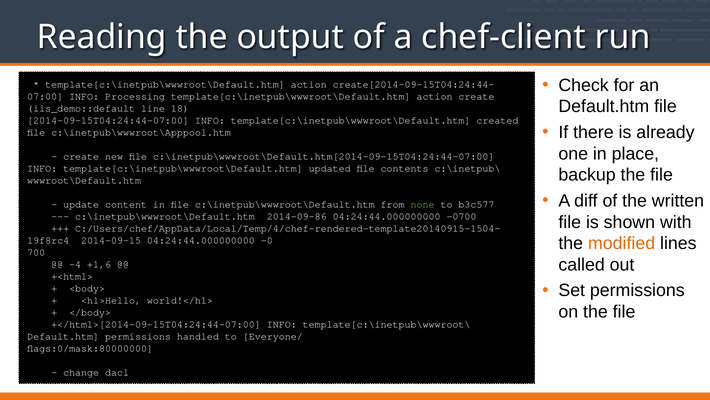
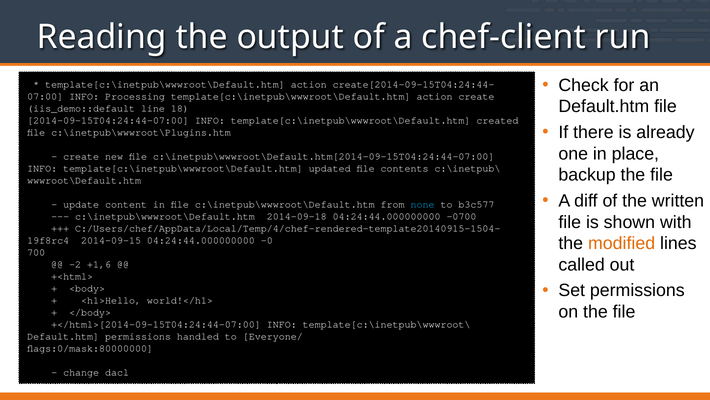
c:\inetpub\wwwroot\Apppool.htm: c:\inetpub\wwwroot\Apppool.htm -> c:\inetpub\wwwroot\Plugins.htm
none colour: light green -> light blue
2014-09-86: 2014-09-86 -> 2014-09-18
-4: -4 -> -2
